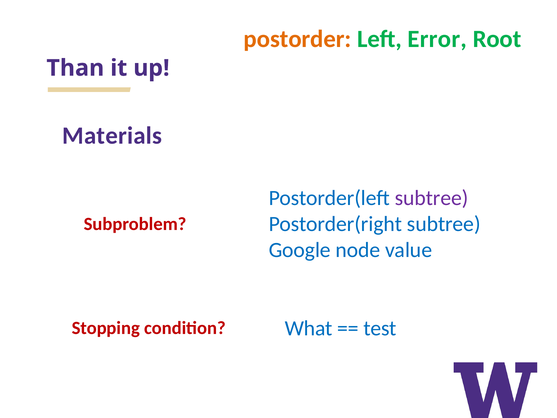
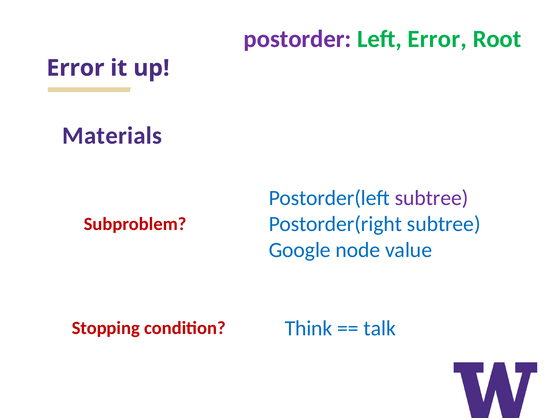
postorder colour: orange -> purple
Than at (75, 68): Than -> Error
What: What -> Think
test: test -> talk
